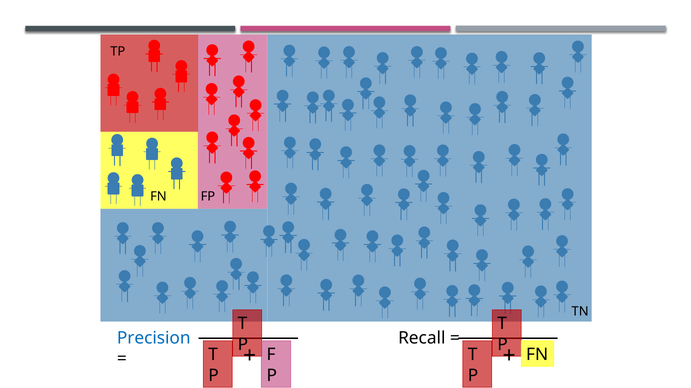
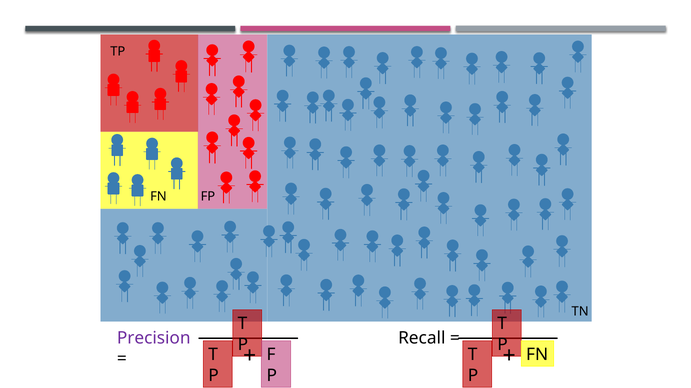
Precision colour: blue -> purple
